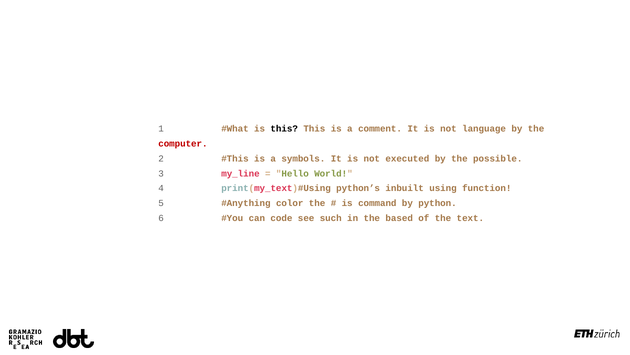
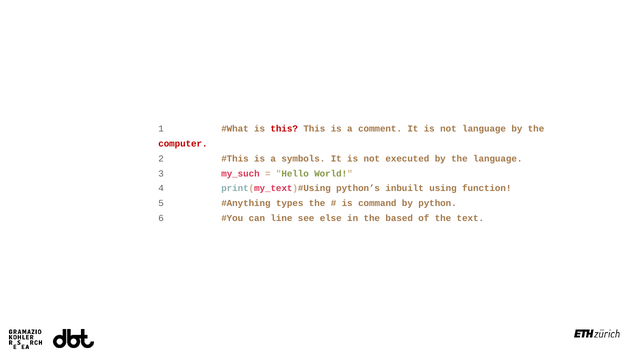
this at (284, 129) colour: black -> red
the possible: possible -> language
my_line: my_line -> my_such
color: color -> types
code: code -> line
such: such -> else
